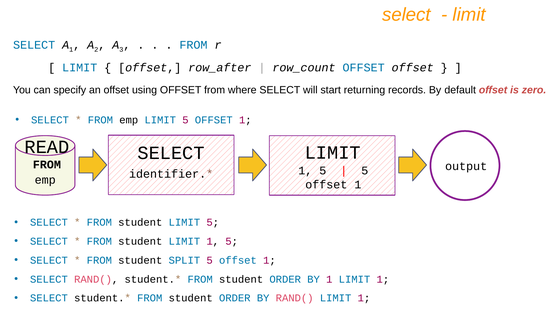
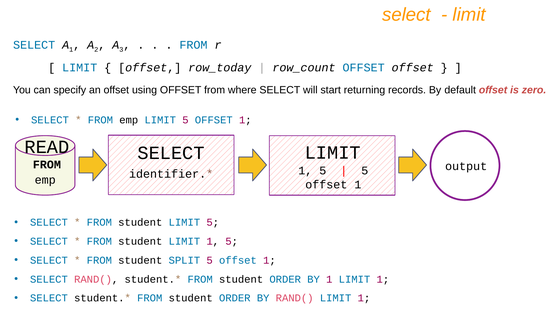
row_after: row_after -> row_today
